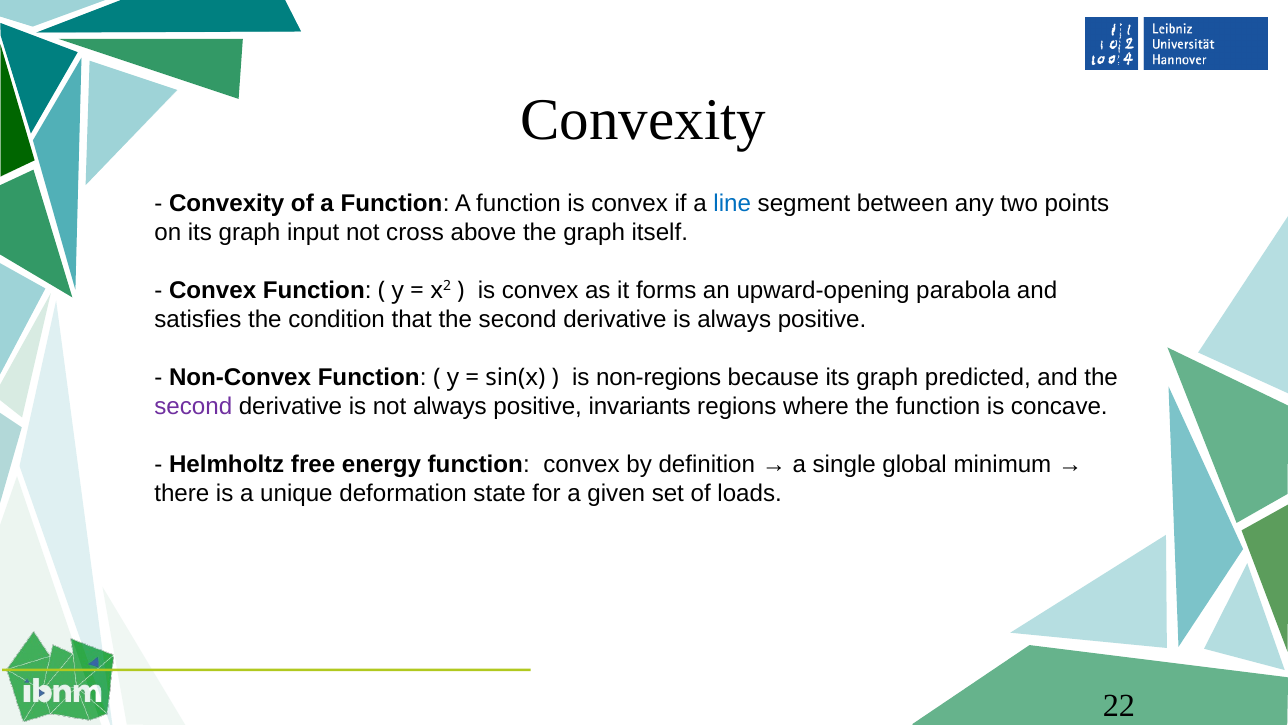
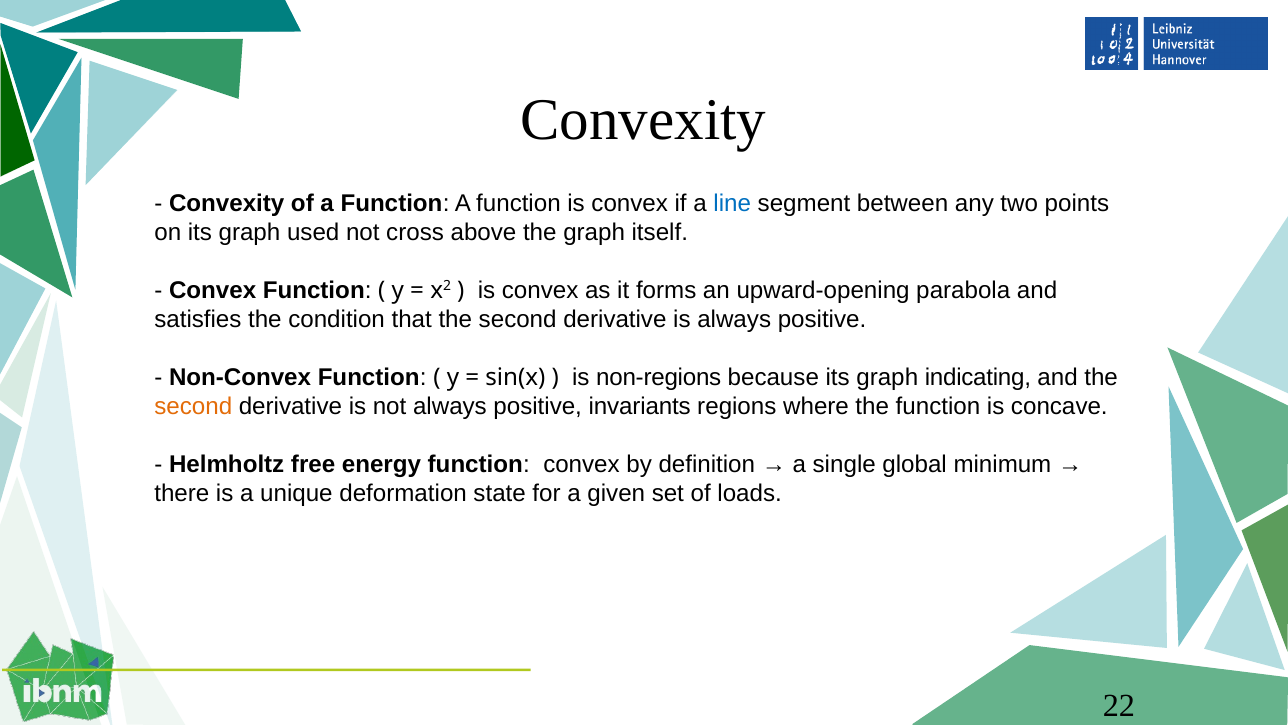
input: input -> used
predicted: predicted -> indicating
second at (193, 407) colour: purple -> orange
